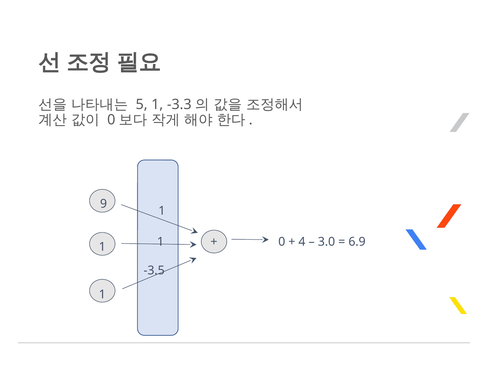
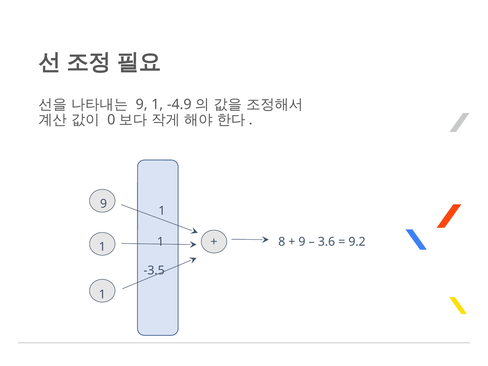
5 at (142, 104): 5 -> 9
-3.3: -3.3 -> -4.9
0 at (282, 242): 0 -> 8
4 at (302, 242): 4 -> 9
3.0: 3.0 -> 3.6
6.9: 6.9 -> 9.2
